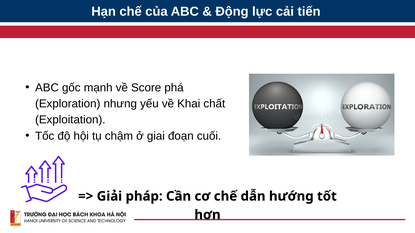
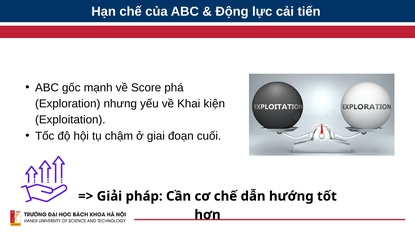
chất: chất -> kiện
